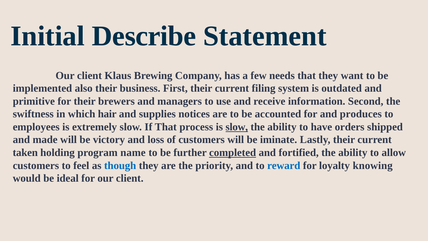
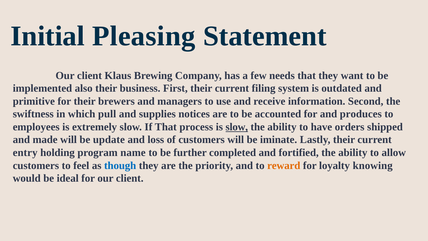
Describe: Describe -> Pleasing
hair: hair -> pull
victory: victory -> update
taken: taken -> entry
completed underline: present -> none
reward colour: blue -> orange
